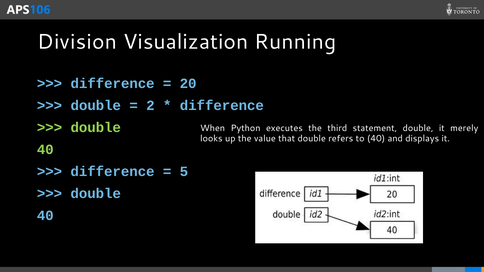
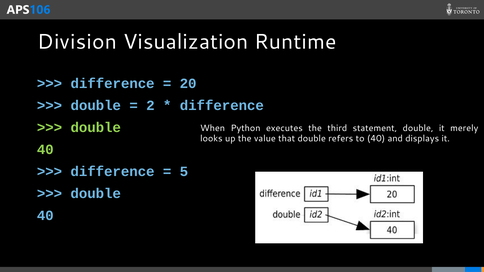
Running: Running -> Runtime
